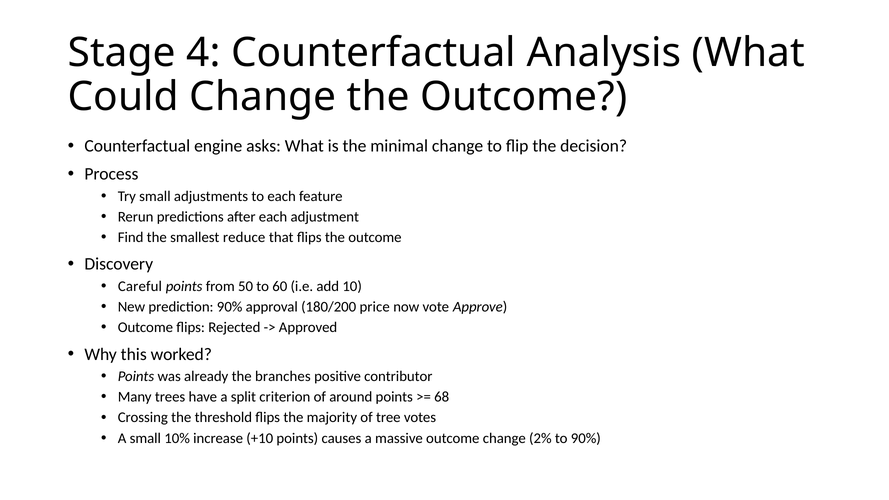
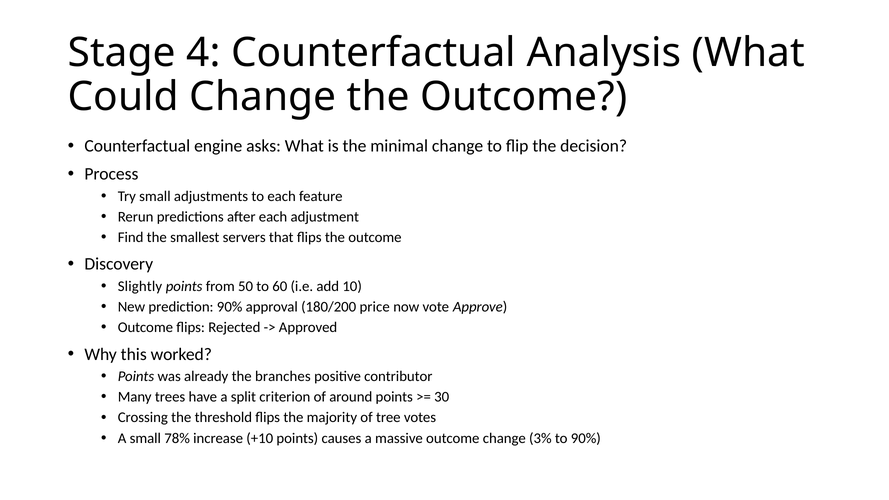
reduce: reduce -> servers
Careful: Careful -> Slightly
68: 68 -> 30
10%: 10% -> 78%
2%: 2% -> 3%
